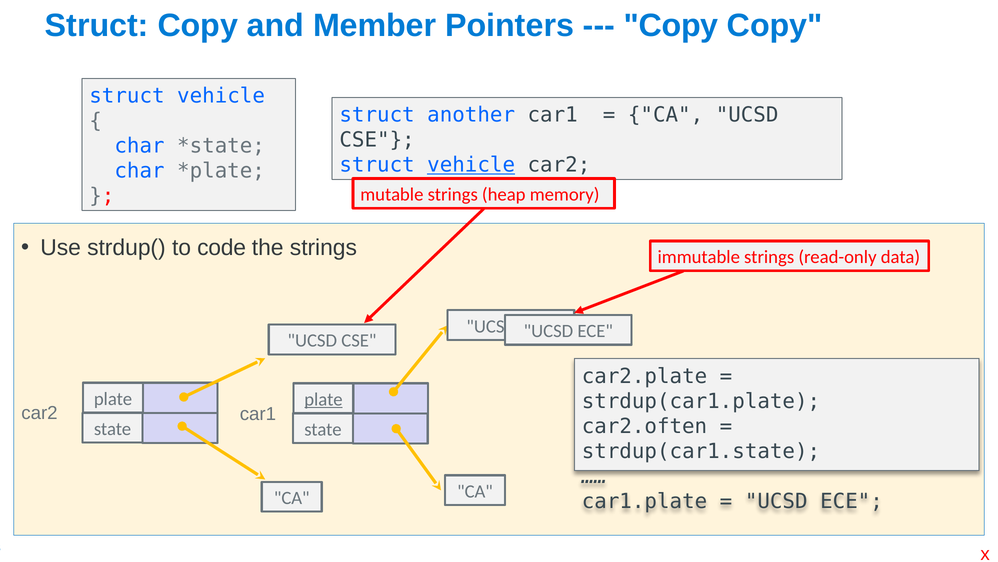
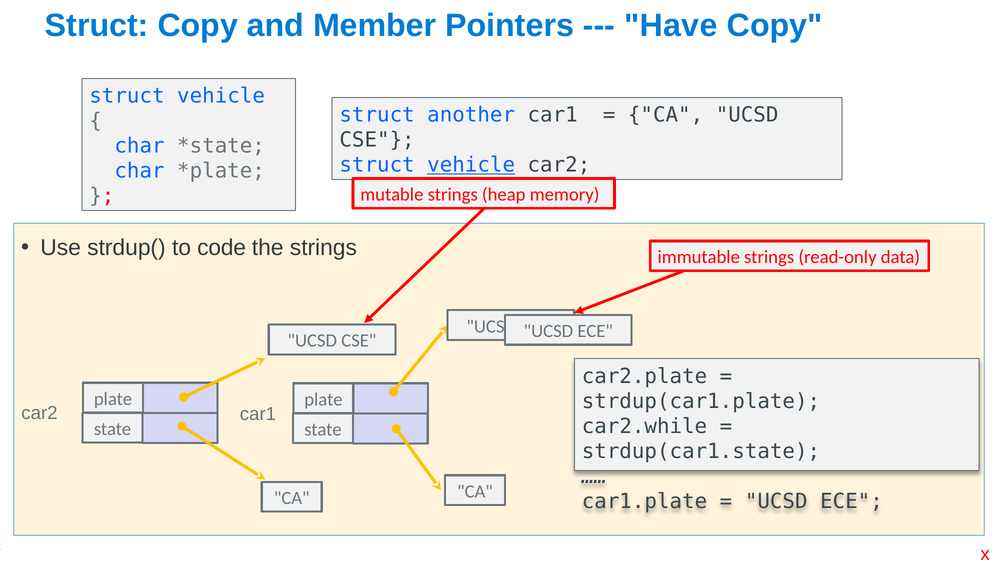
Copy at (671, 25): Copy -> Have
plate at (324, 399) underline: present -> none
car2.often: car2.often -> car2.while
